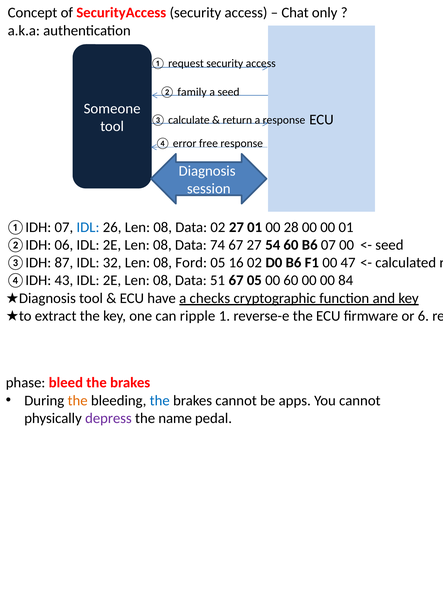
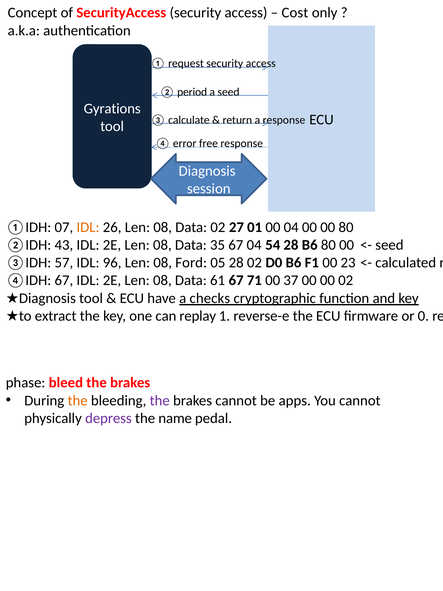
Chat: Chat -> Cost
family: family -> period
Someone: Someone -> Gyrations
IDL at (88, 227) colour: blue -> orange
00 28: 28 -> 04
00 01: 01 -> 80
06: 06 -> 43
74: 74 -> 35
67 27: 27 -> 04
54 60: 60 -> 28
B6 07: 07 -> 80
87: 87 -> 57
32: 32 -> 96
05 16: 16 -> 28
47: 47 -> 23
④IDH 43: 43 -> 67
51: 51 -> 61
67 05: 05 -> 71
00 60: 60 -> 37
00 84: 84 -> 02
ripple: ripple -> replay
6: 6 -> 0
the at (160, 400) colour: blue -> purple
